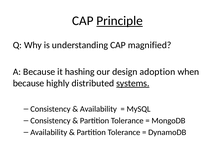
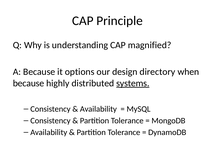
Principle underline: present -> none
hashing: hashing -> options
adoption: adoption -> directory
